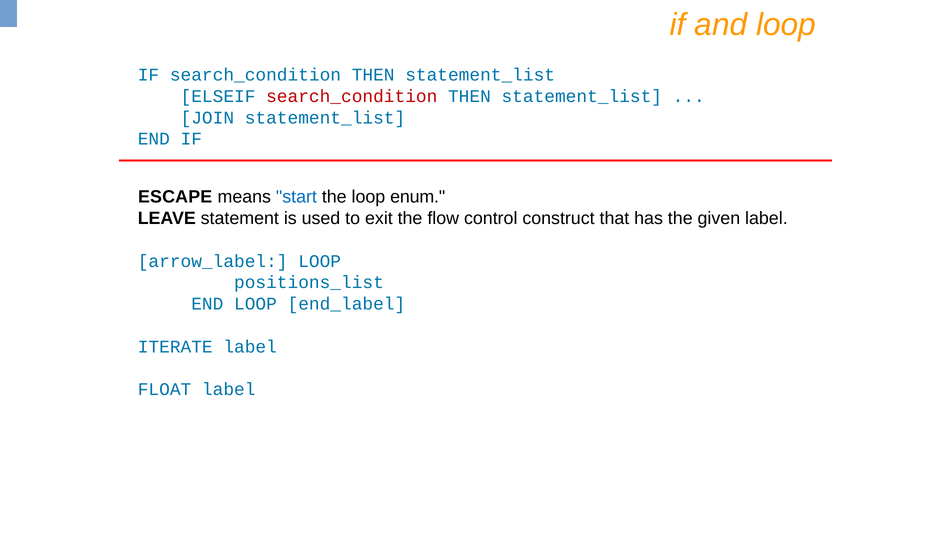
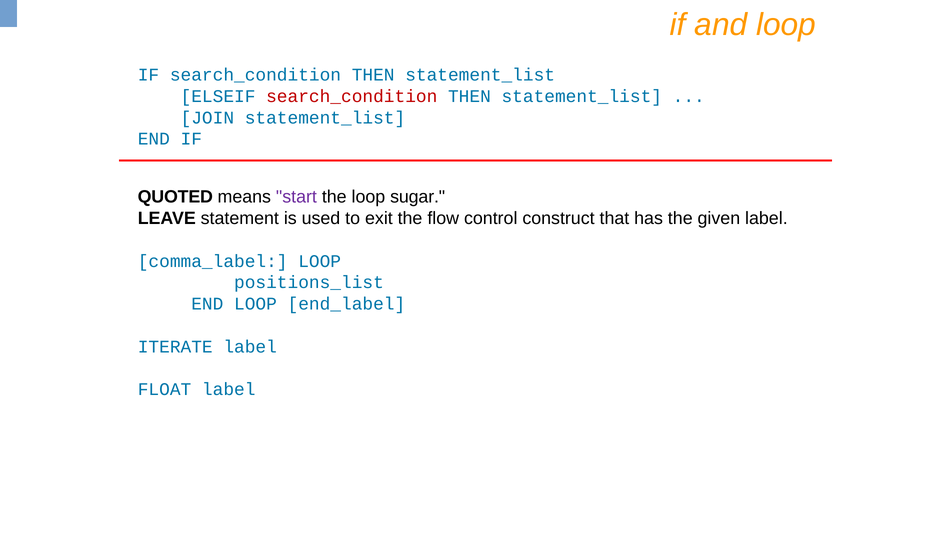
ESCAPE: ESCAPE -> QUOTED
start colour: blue -> purple
enum: enum -> sugar
arrow_label: arrow_label -> comma_label
